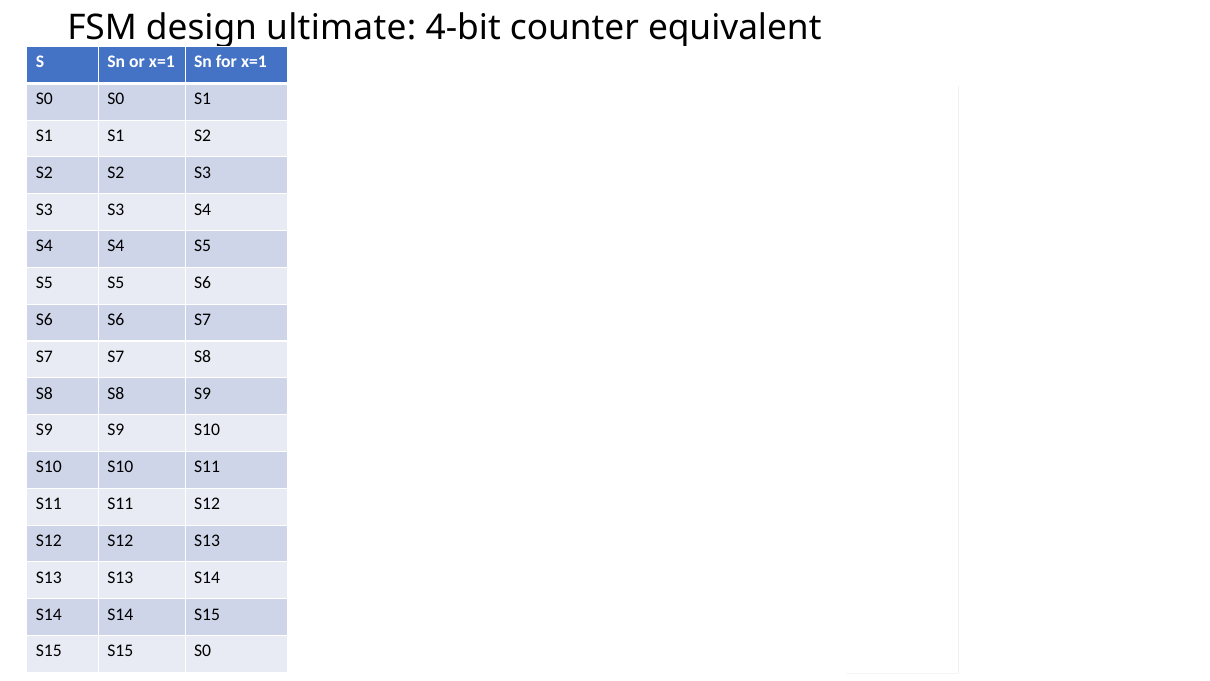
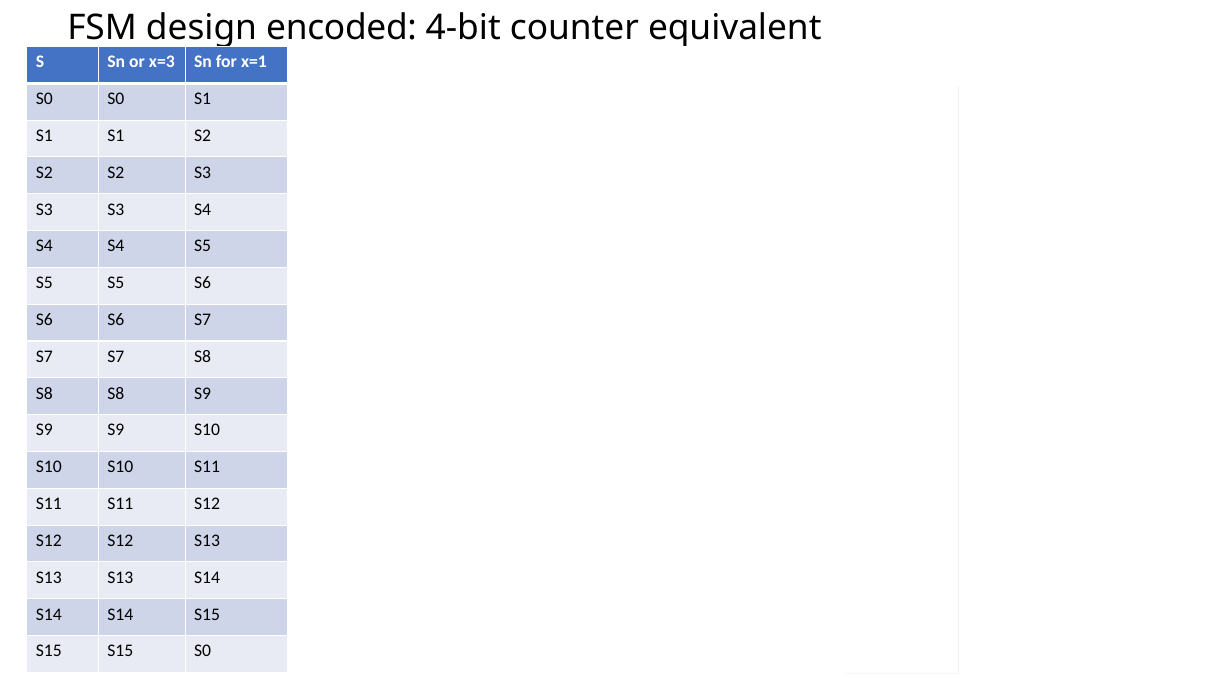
ultimate: ultimate -> encoded
or x=1: x=1 -> x=3
